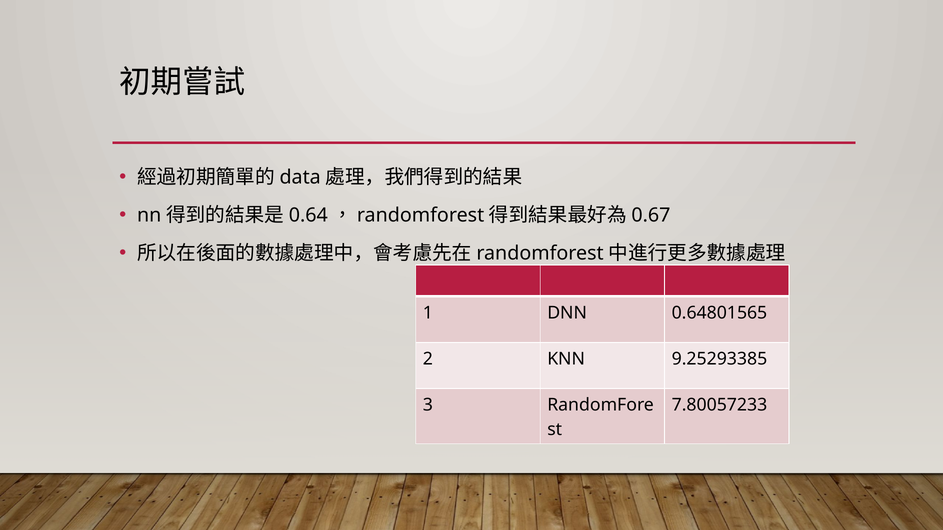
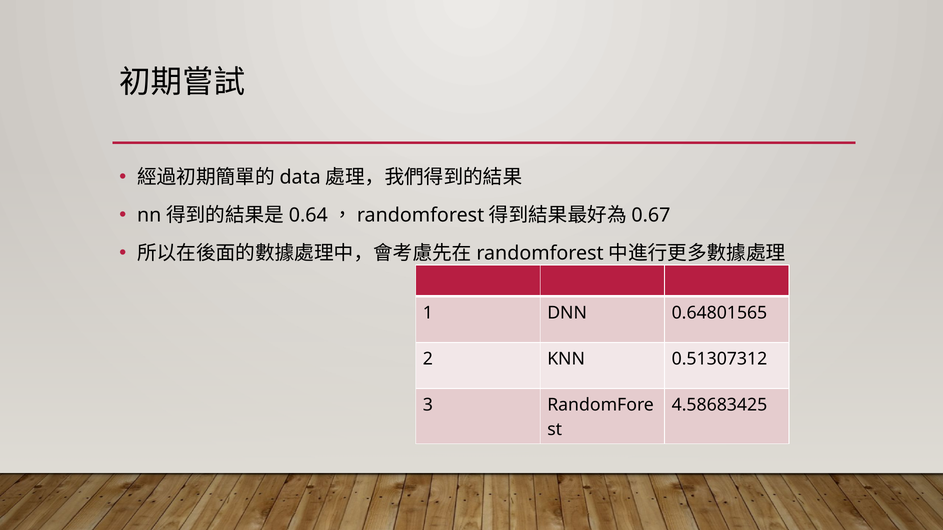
9.25293385: 9.25293385 -> 0.51307312
7.80057233: 7.80057233 -> 4.58683425
